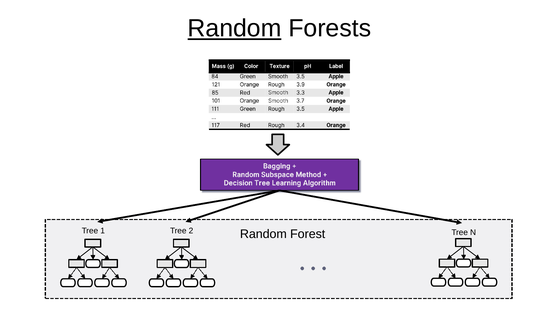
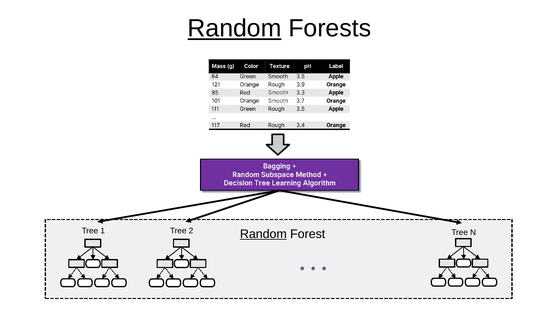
Random at (263, 234) underline: none -> present
